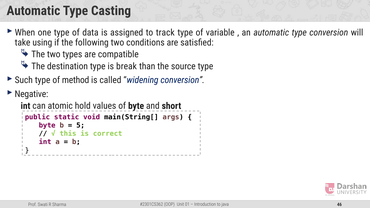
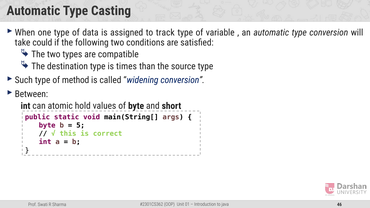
using: using -> could
break: break -> times
Negative: Negative -> Between
